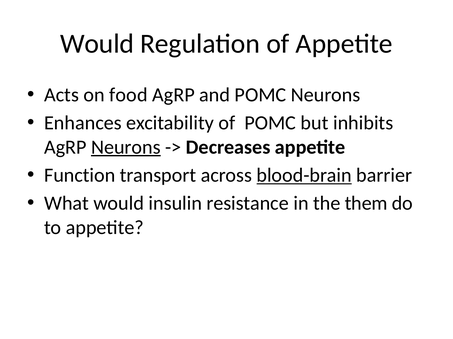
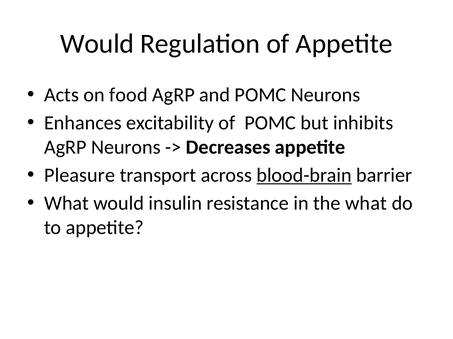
Neurons at (126, 147) underline: present -> none
Function: Function -> Pleasure
the them: them -> what
